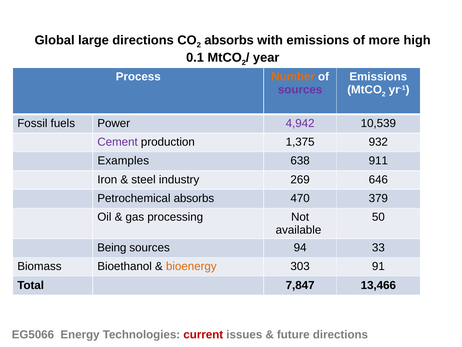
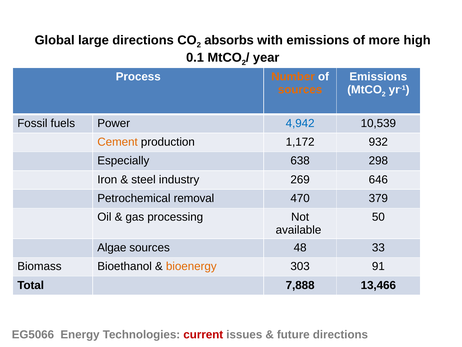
sources at (300, 90) colour: purple -> orange
4,942 colour: purple -> blue
Cement colour: purple -> orange
1,375: 1,375 -> 1,172
Examples: Examples -> Especially
911: 911 -> 298
Petrochemical absorbs: absorbs -> removal
Being: Being -> Algae
94: 94 -> 48
7,847: 7,847 -> 7,888
